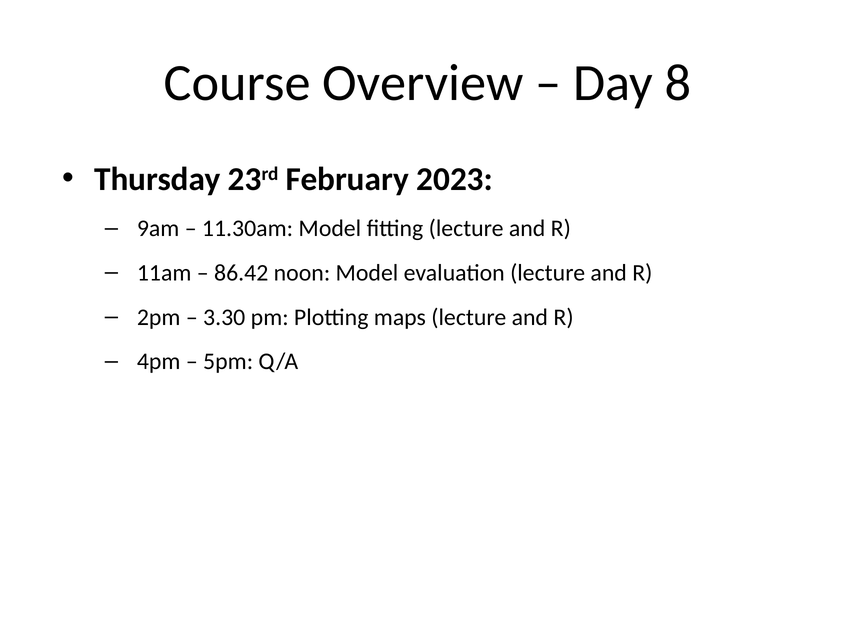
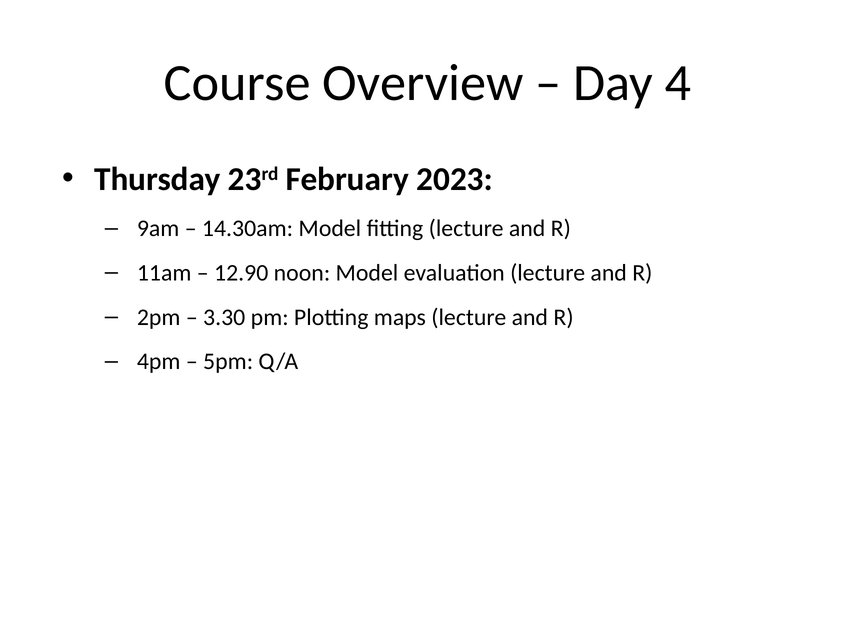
8: 8 -> 4
11.30am: 11.30am -> 14.30am
86.42: 86.42 -> 12.90
